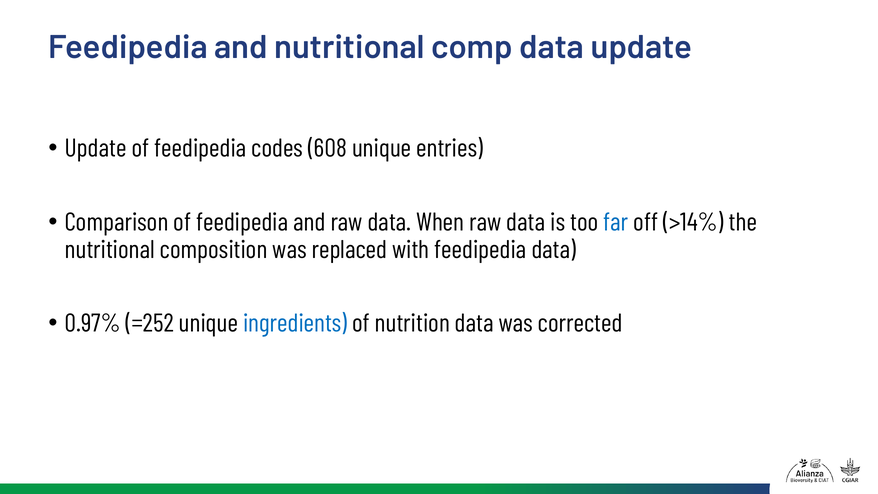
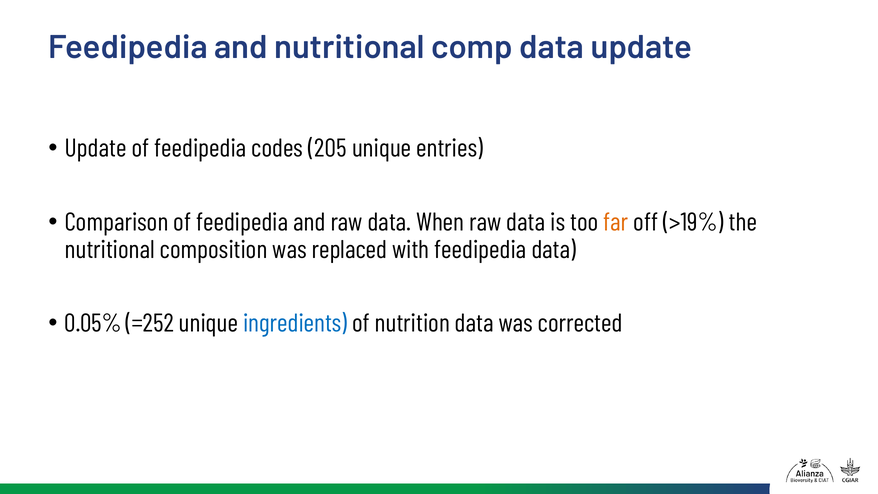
608: 608 -> 205
far colour: blue -> orange
>14%: >14% -> >19%
0.97%: 0.97% -> 0.05%
